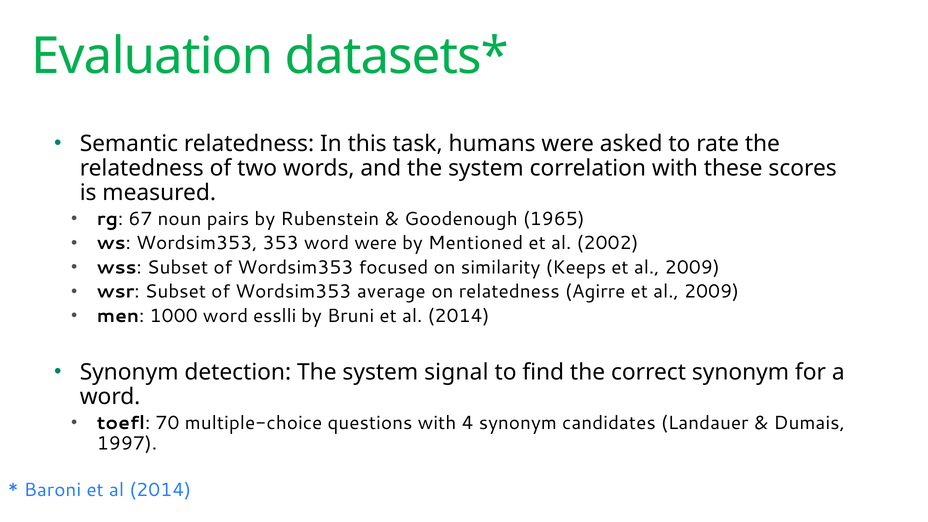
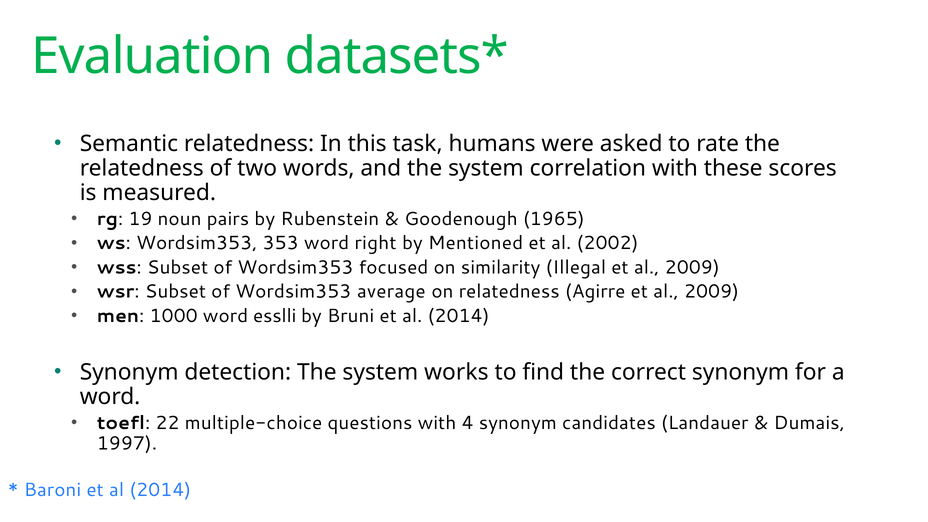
67: 67 -> 19
word were: were -> right
Keeps: Keeps -> Illegal
signal: signal -> works
70: 70 -> 22
